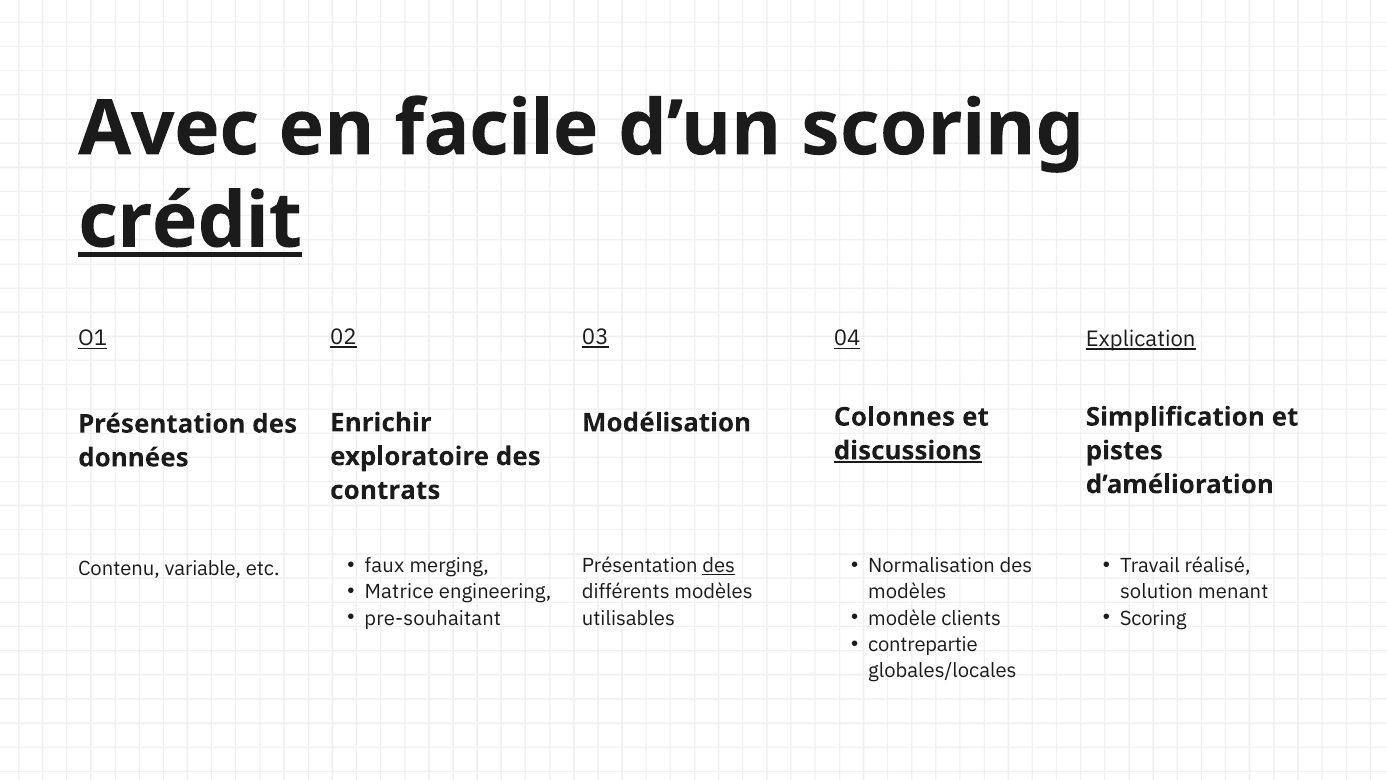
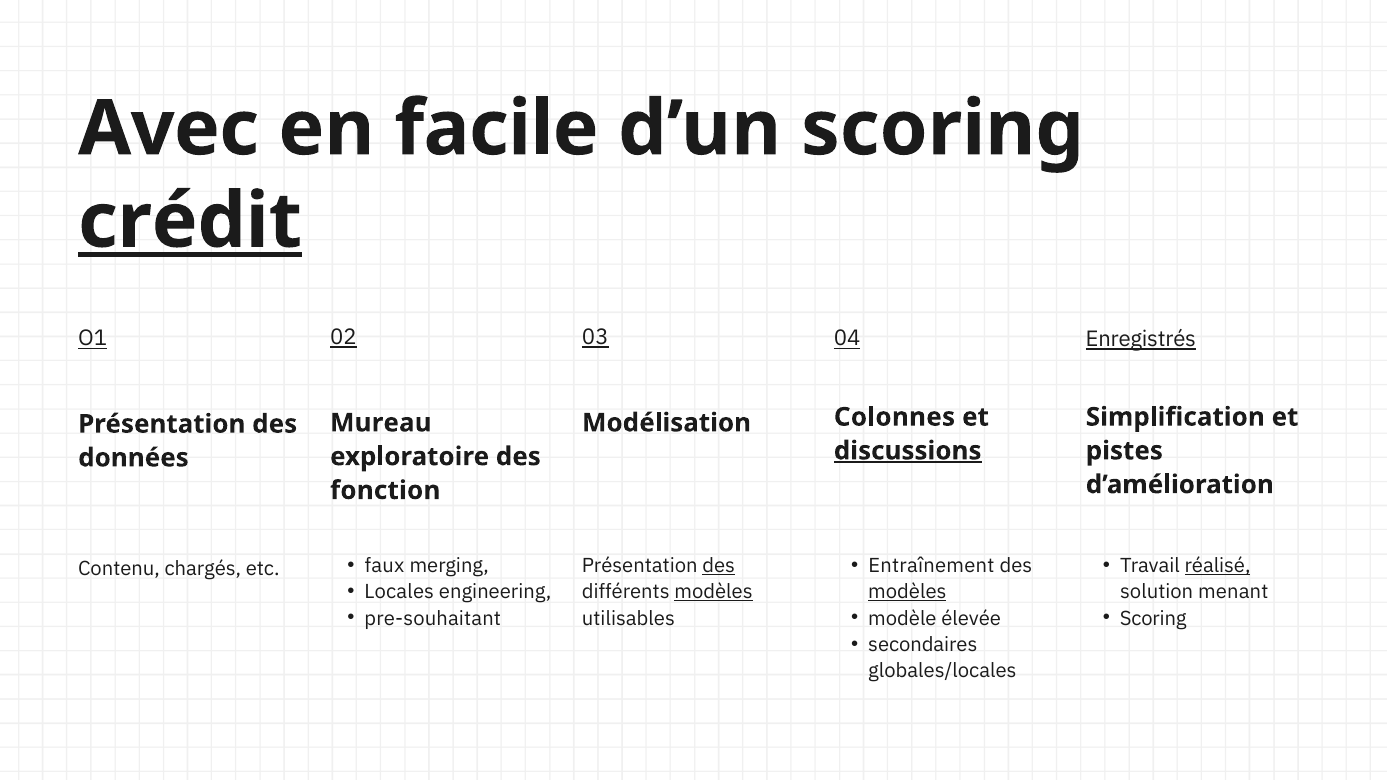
Explication: Explication -> Enregistrés
Enrichir: Enrichir -> Mureau
contrats: contrats -> fonction
Normalisation: Normalisation -> Entraînement
réalisé underline: none -> present
variable: variable -> chargés
Matrice: Matrice -> Locales
modèles at (714, 592) underline: none -> present
modèles at (907, 592) underline: none -> present
clients: clients -> élevée
contrepartie: contrepartie -> secondaires
